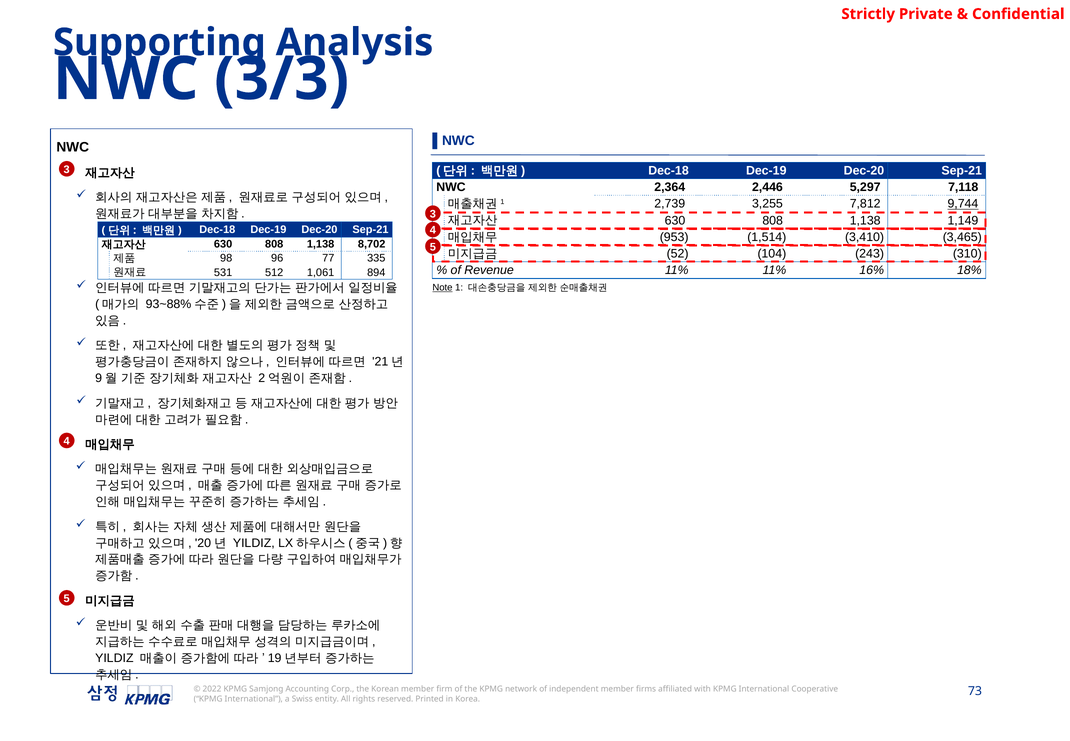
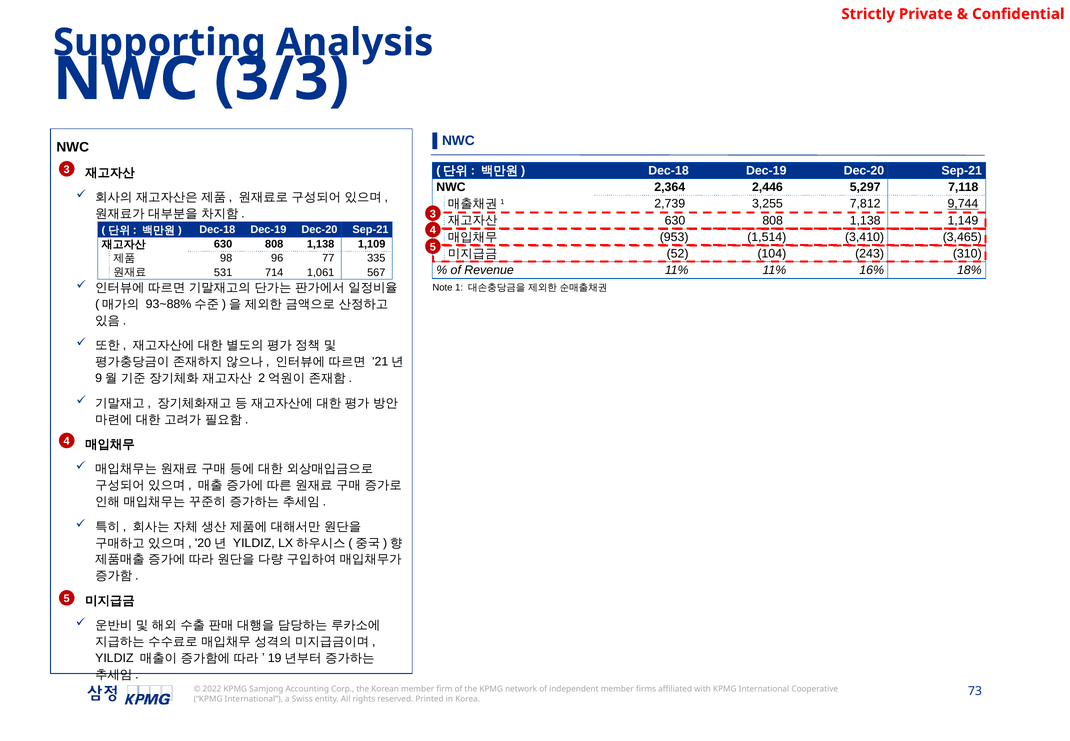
8,702: 8,702 -> 1,109
512: 512 -> 714
894: 894 -> 567
Note underline: present -> none
